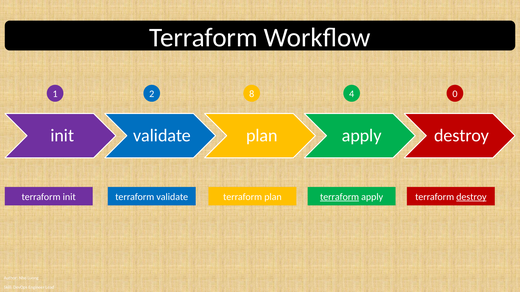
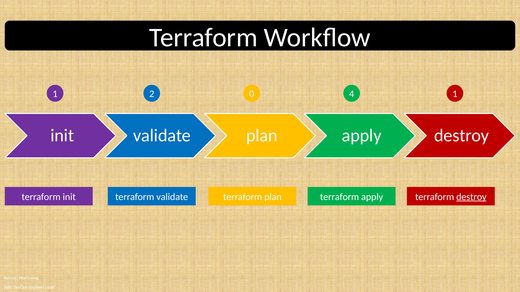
8: 8 -> 0
4 0: 0 -> 1
terraform at (340, 197) underline: present -> none
